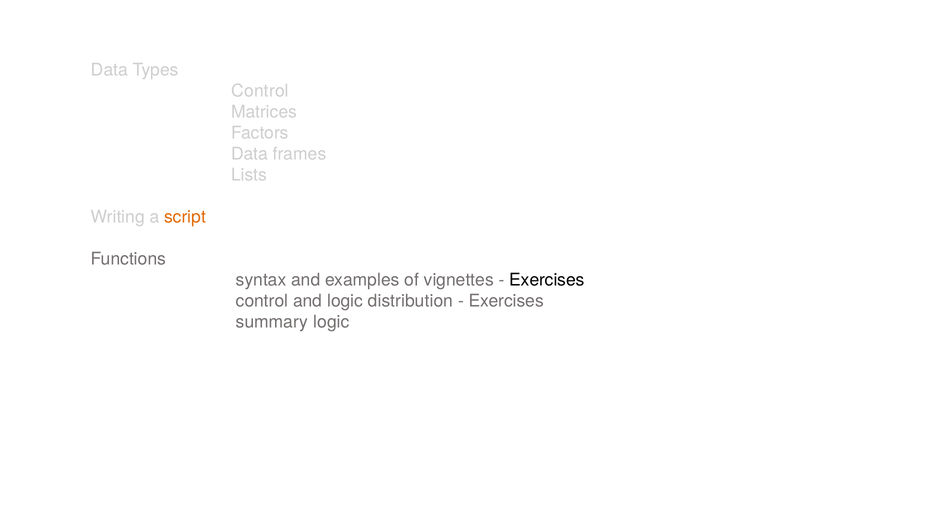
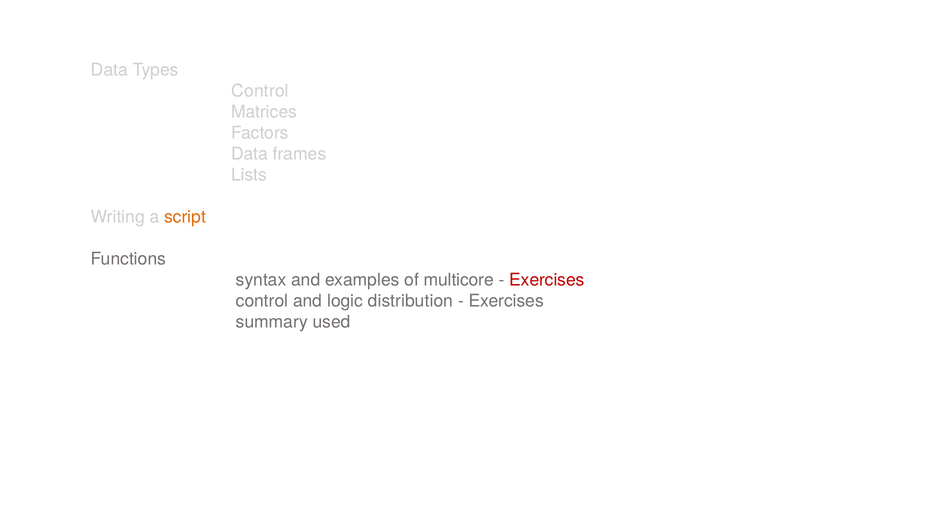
vignettes: vignettes -> multicore
Exercises at (547, 280) colour: black -> red
summary logic: logic -> used
